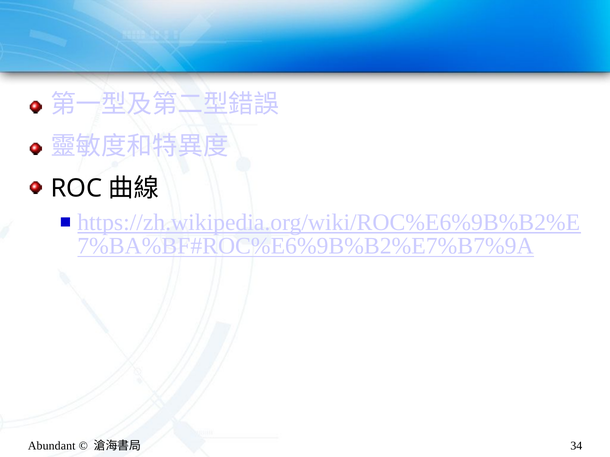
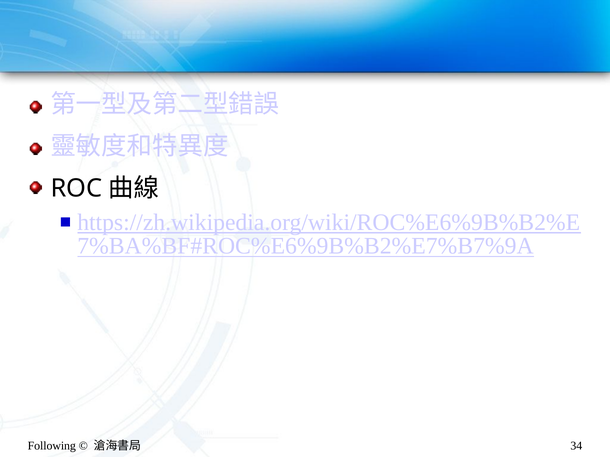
Abundant: Abundant -> Following
